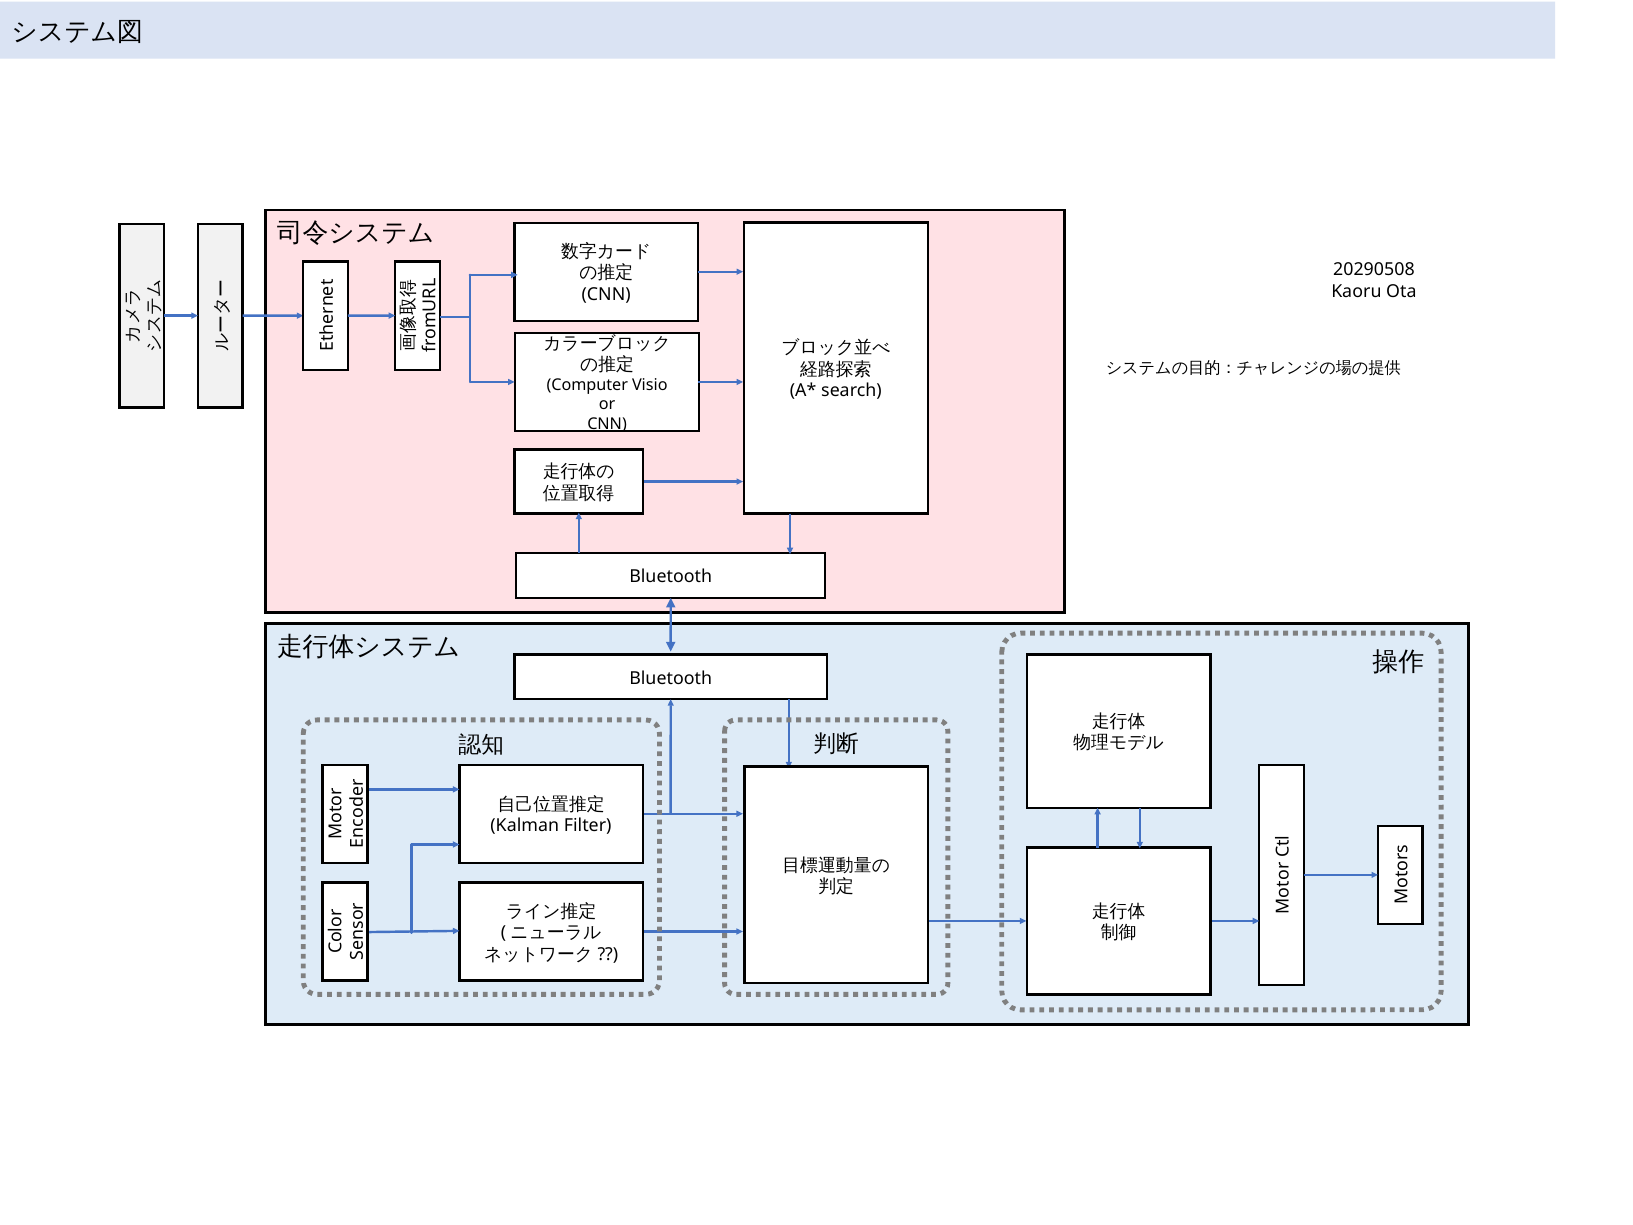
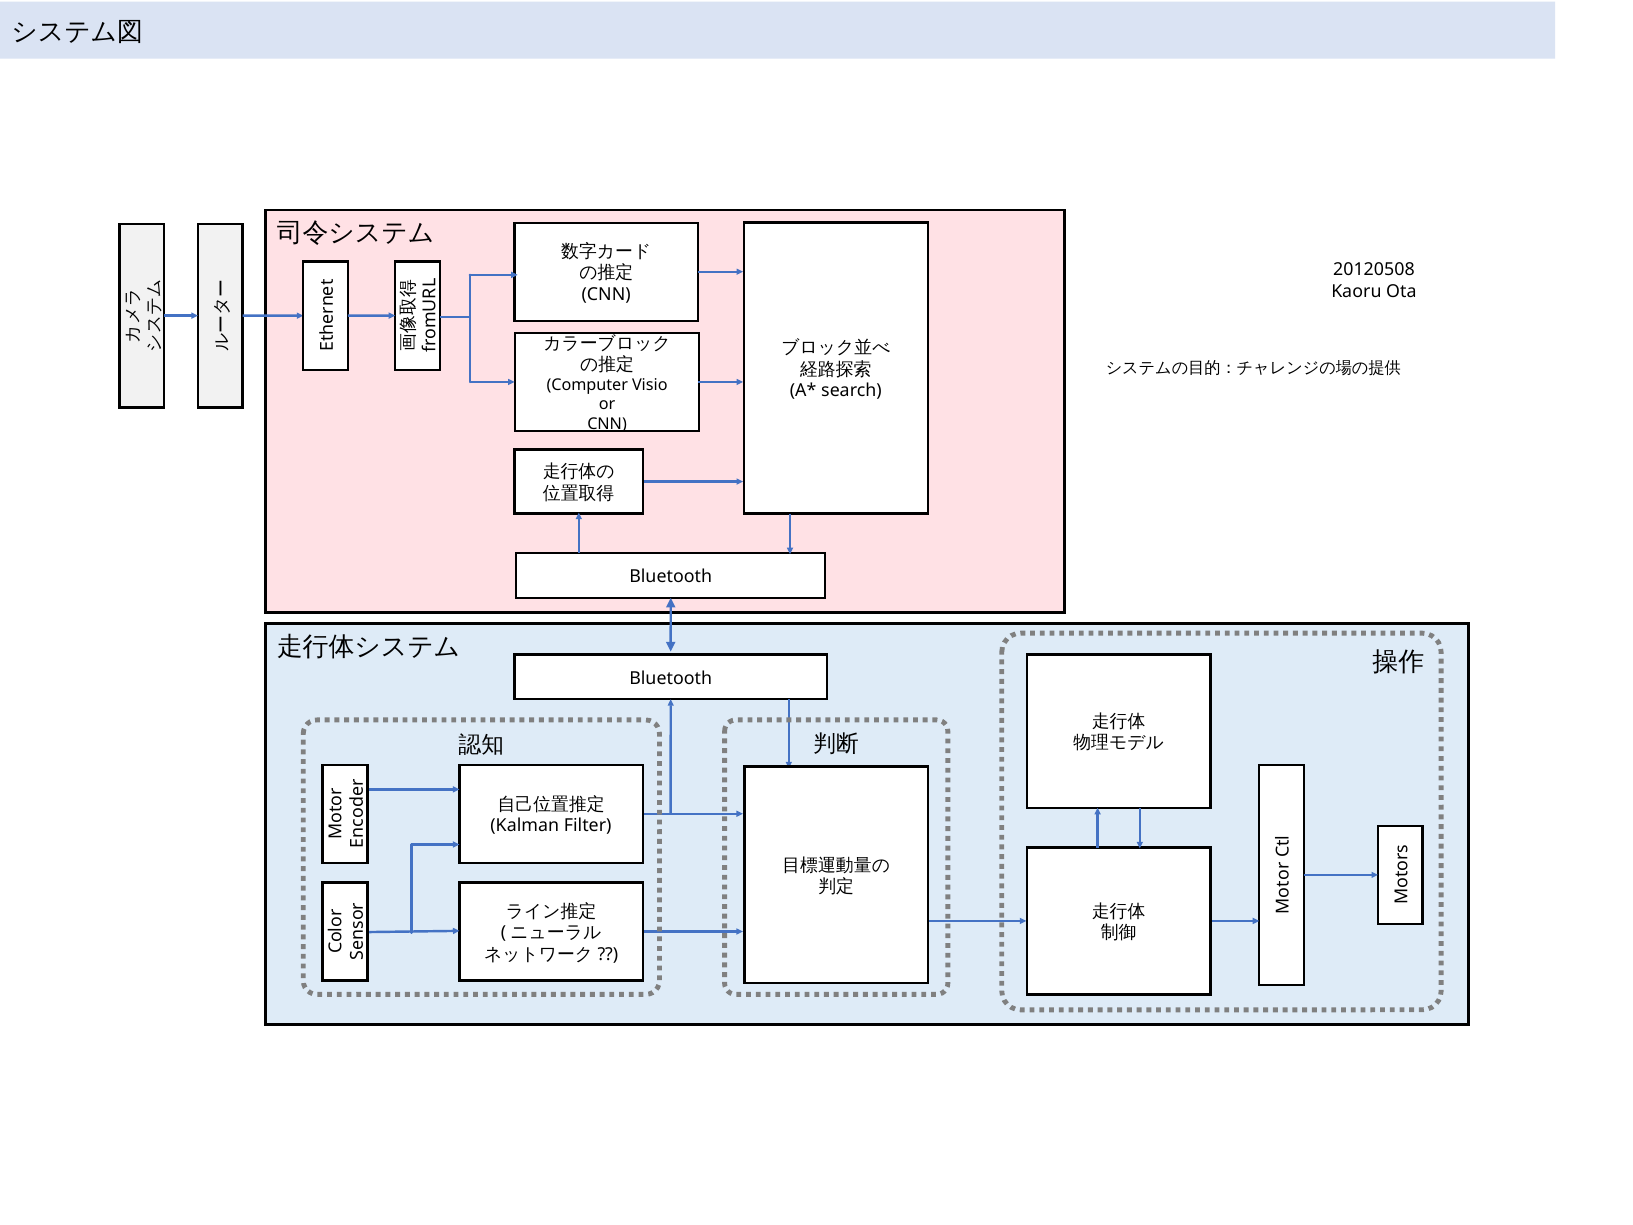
20290508: 20290508 -> 20120508
